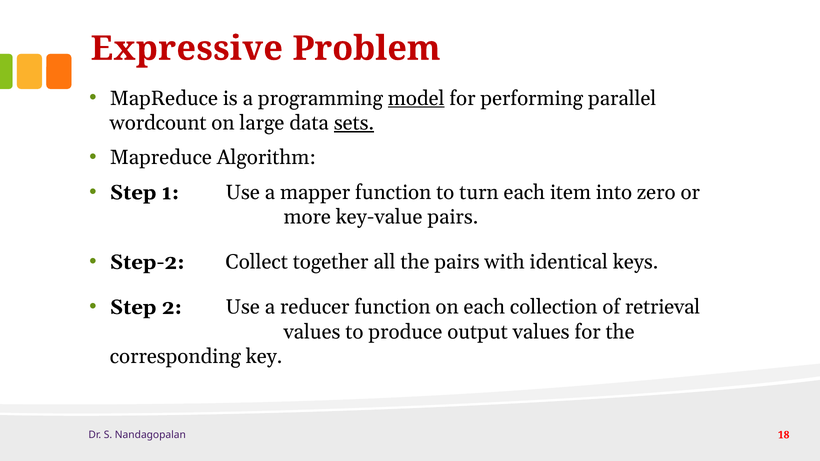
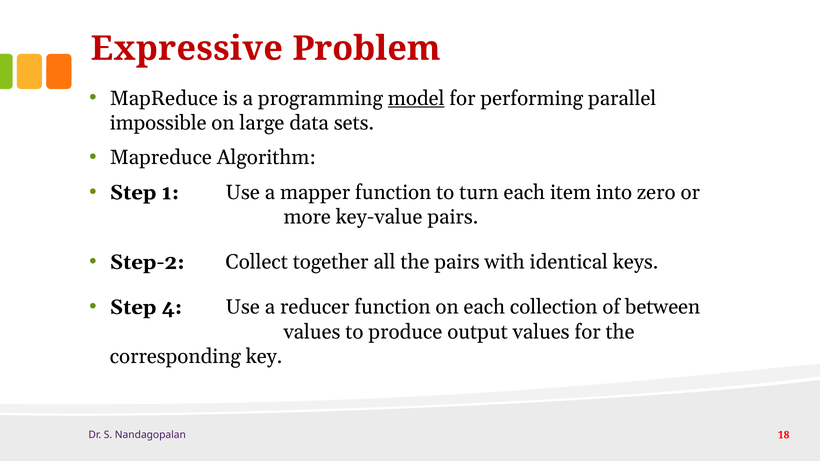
wordcount: wordcount -> impossible
sets underline: present -> none
2: 2 -> 4
retrieval: retrieval -> between
